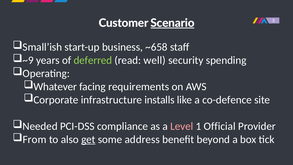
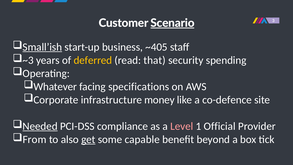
Small’ish underline: none -> present
~658: ~658 -> ~405
~9: ~9 -> ~3
deferred colour: light green -> yellow
well: well -> that
requirements: requirements -> specifications
installs: installs -> money
Needed underline: none -> present
address: address -> capable
